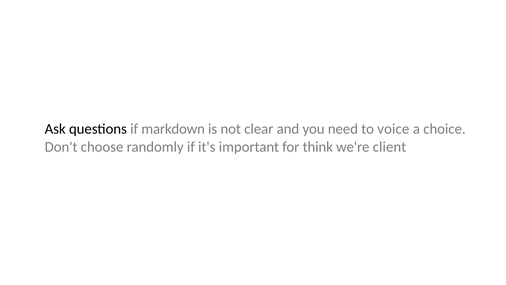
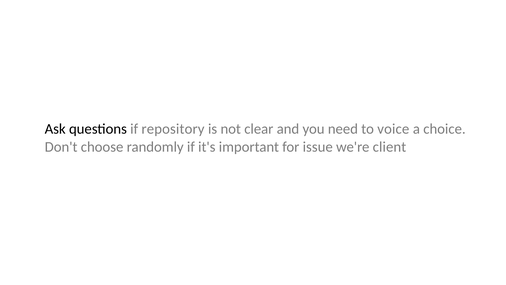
markdown: markdown -> repository
think: think -> issue
